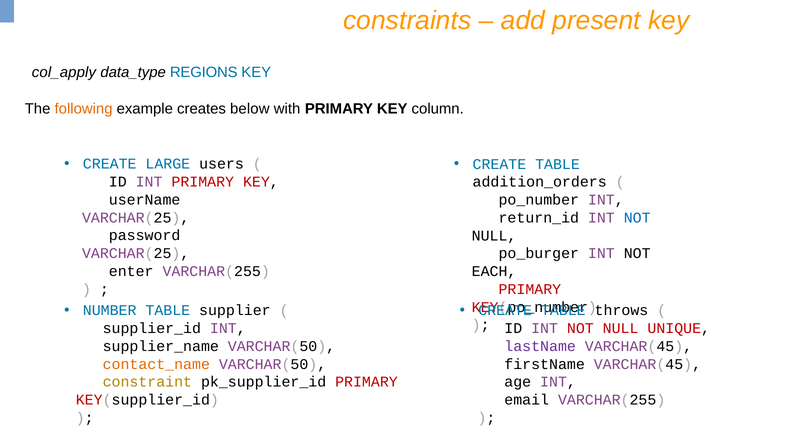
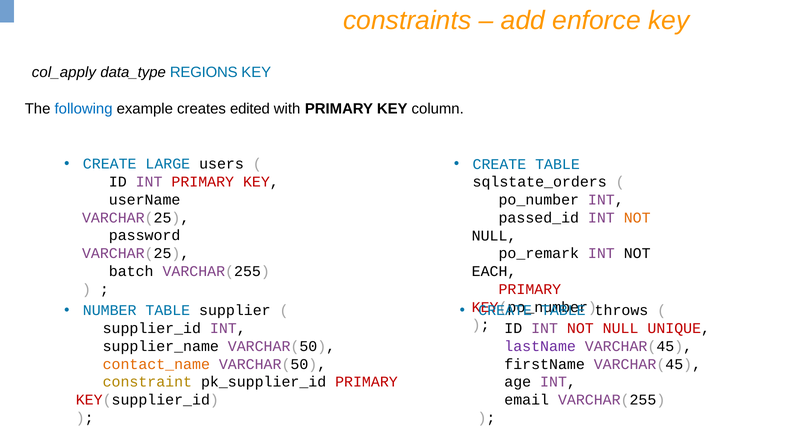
present: present -> enforce
following colour: orange -> blue
below: below -> edited
addition_orders: addition_orders -> sqlstate_orders
return_id: return_id -> passed_id
NOT at (637, 218) colour: blue -> orange
po_burger: po_burger -> po_remark
enter: enter -> batch
